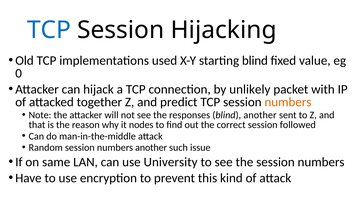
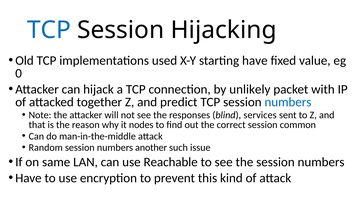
starting blind: blind -> have
numbers at (288, 102) colour: orange -> blue
blind another: another -> services
followed: followed -> common
University: University -> Reachable
